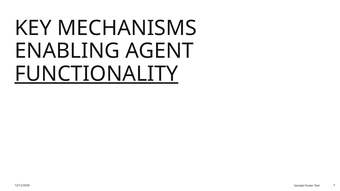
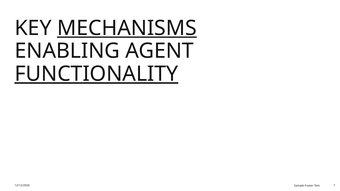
MECHANISMS underline: none -> present
